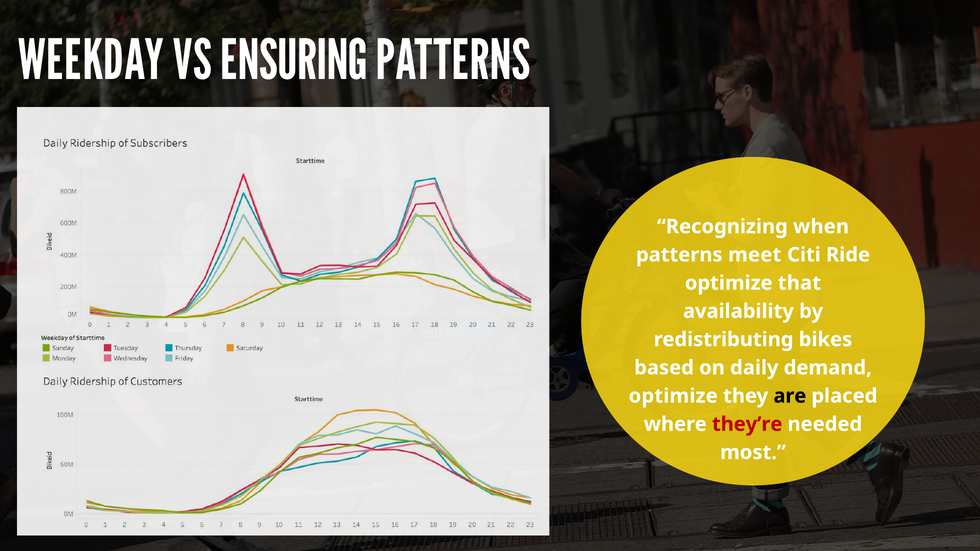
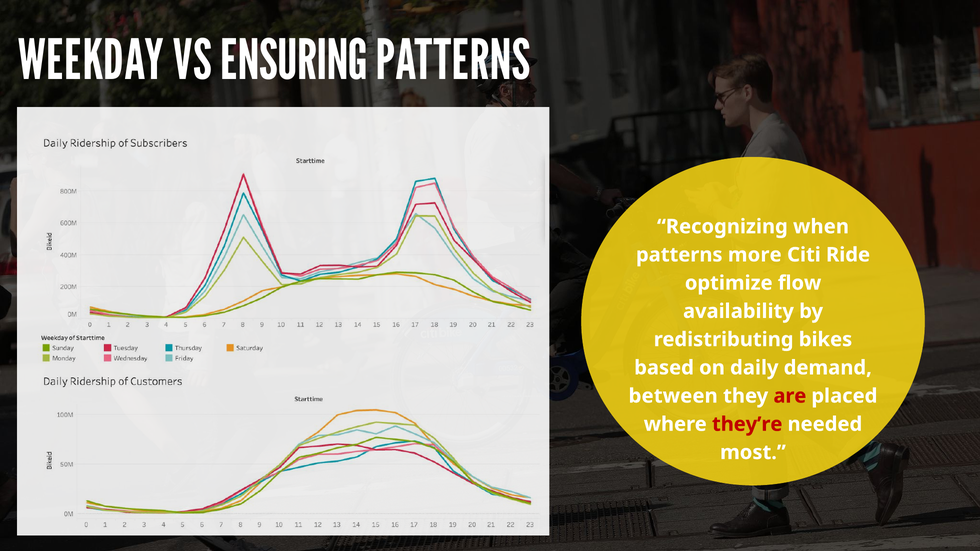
meet: meet -> more
that: that -> flow
optimize at (673, 396): optimize -> between
are colour: black -> red
